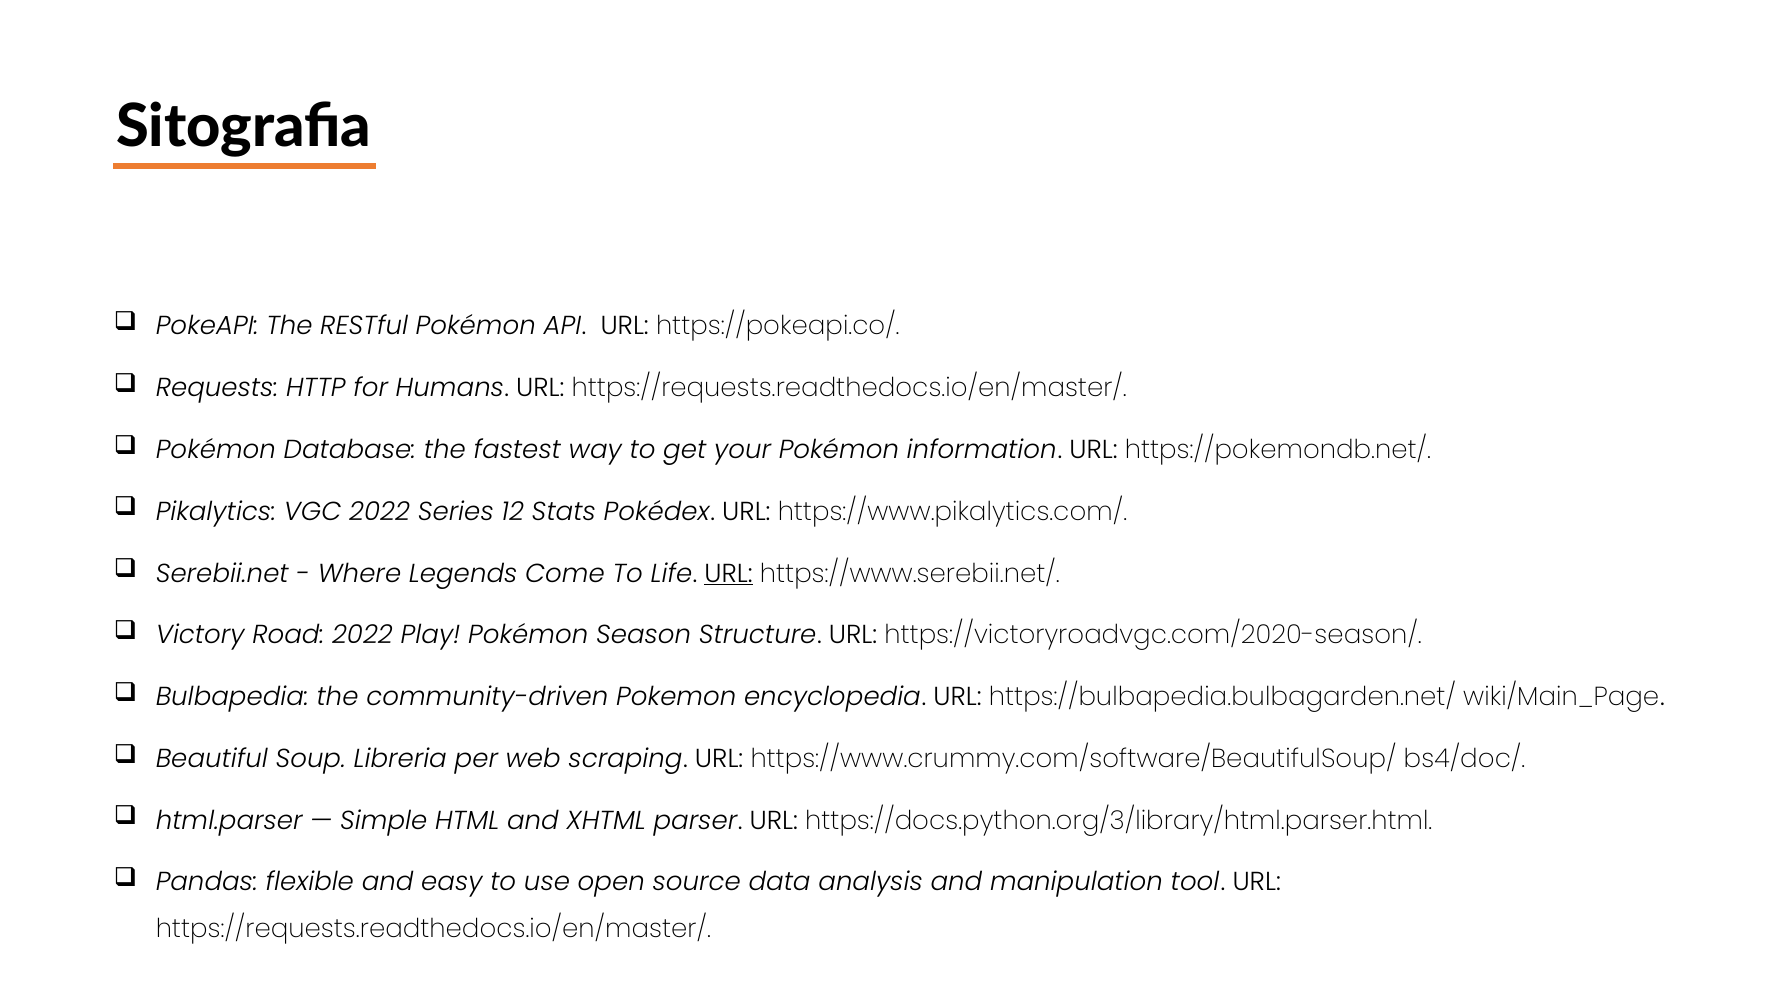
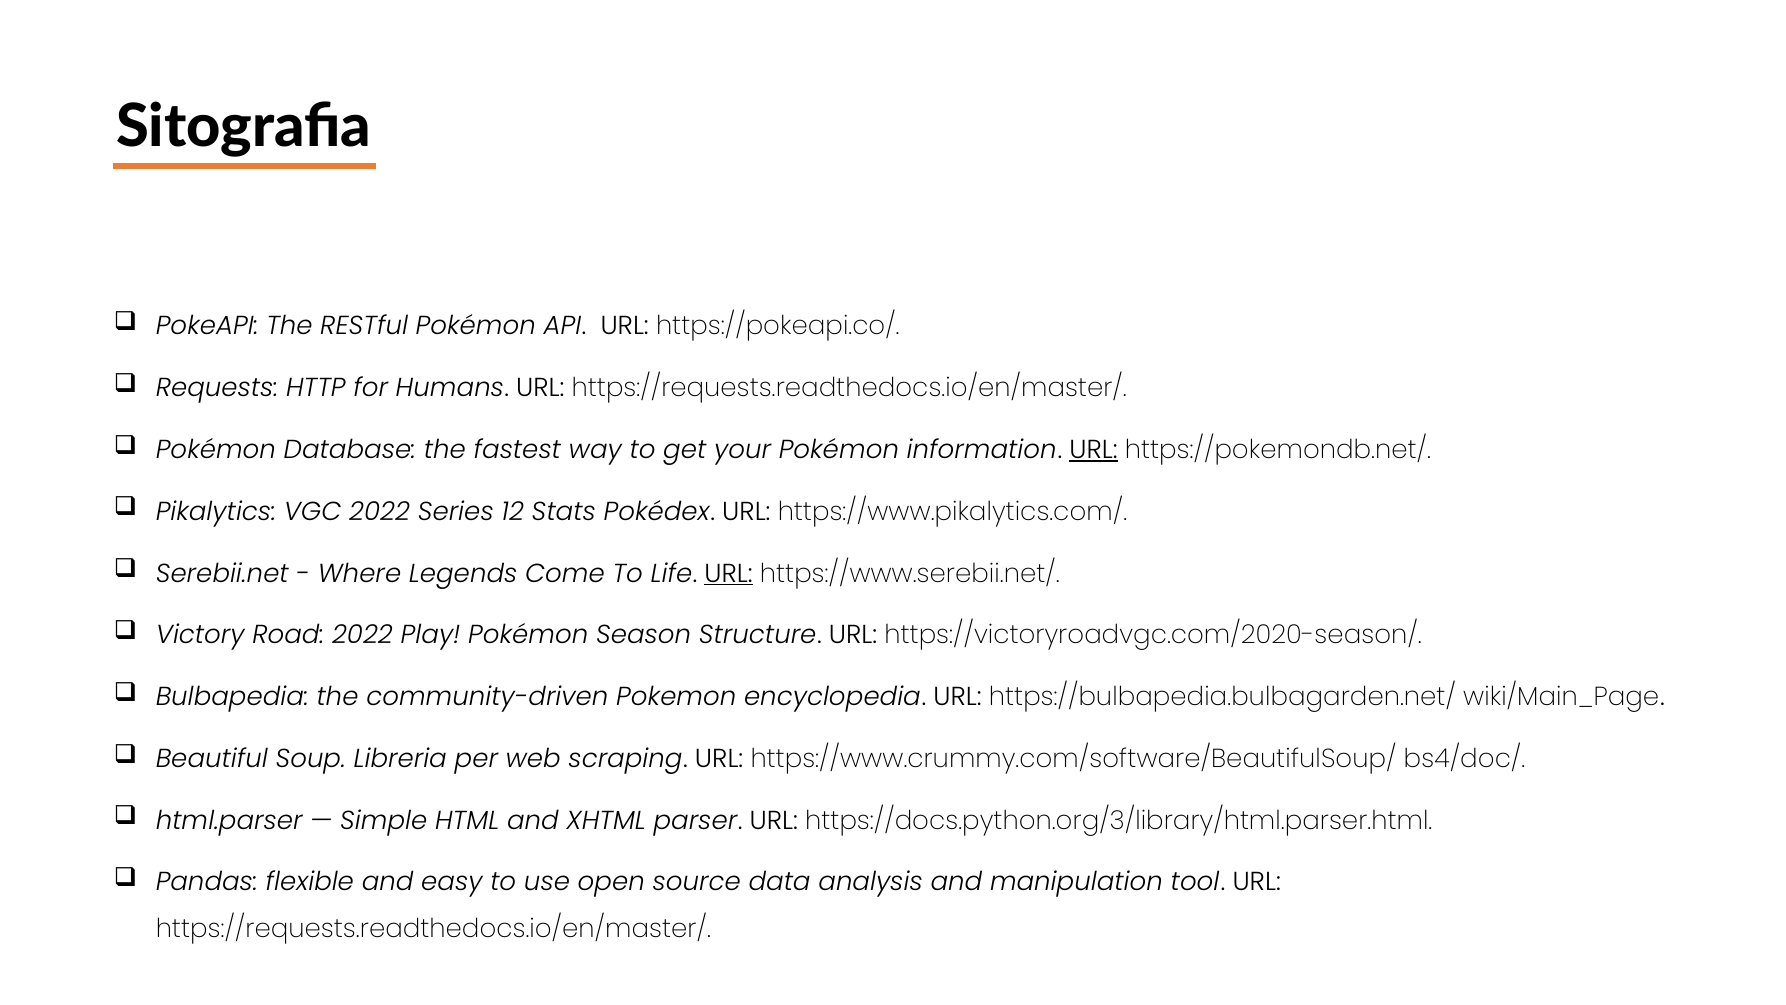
URL at (1093, 450) underline: none -> present
